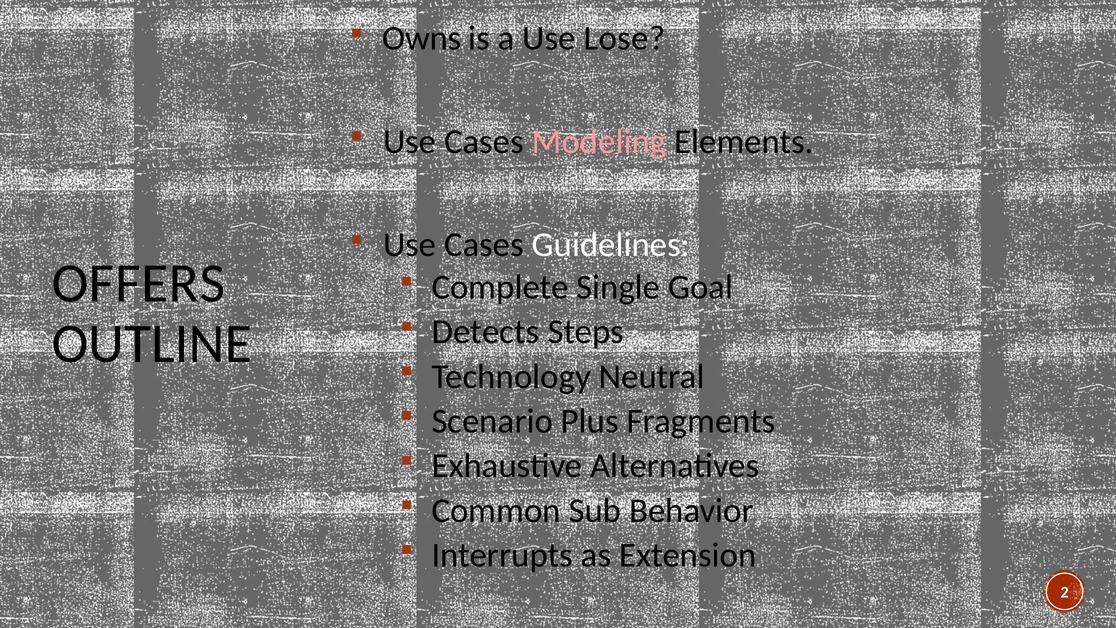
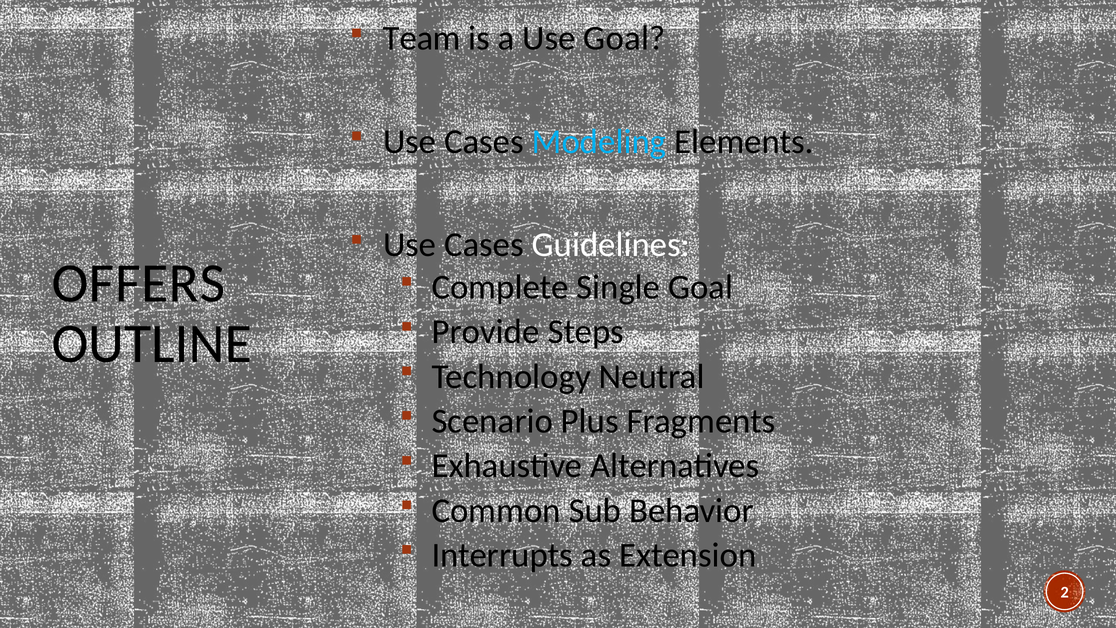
Owns: Owns -> Team
Use Lose: Lose -> Goal
Modeling colour: pink -> light blue
Detects: Detects -> Provide
